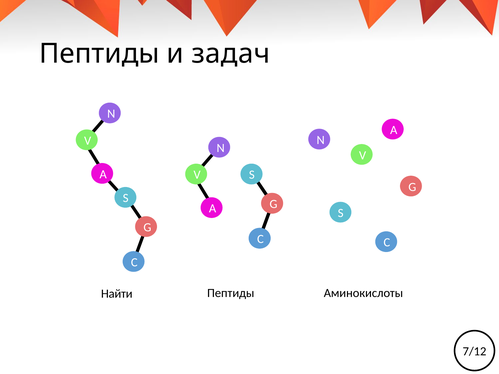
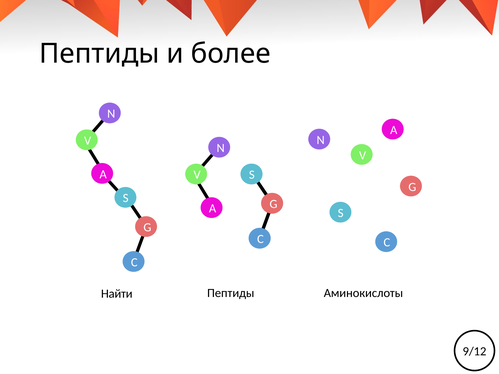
задач: задач -> более
7/12: 7/12 -> 9/12
